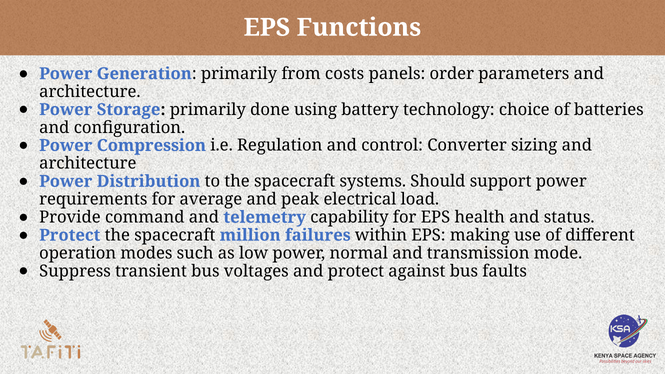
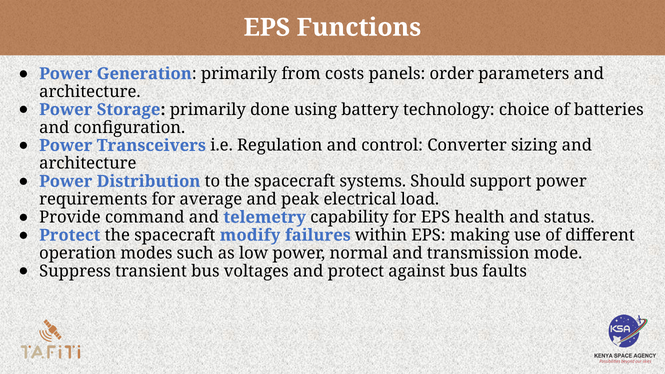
Compression: Compression -> Transceivers
million: million -> modify
